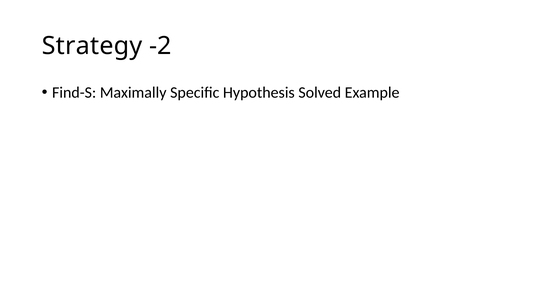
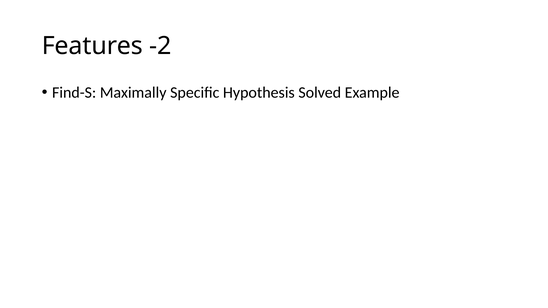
Strategy: Strategy -> Features
